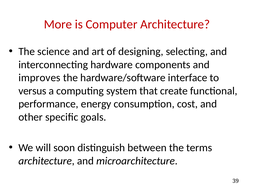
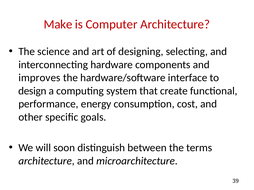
More: More -> Make
versus: versus -> design
